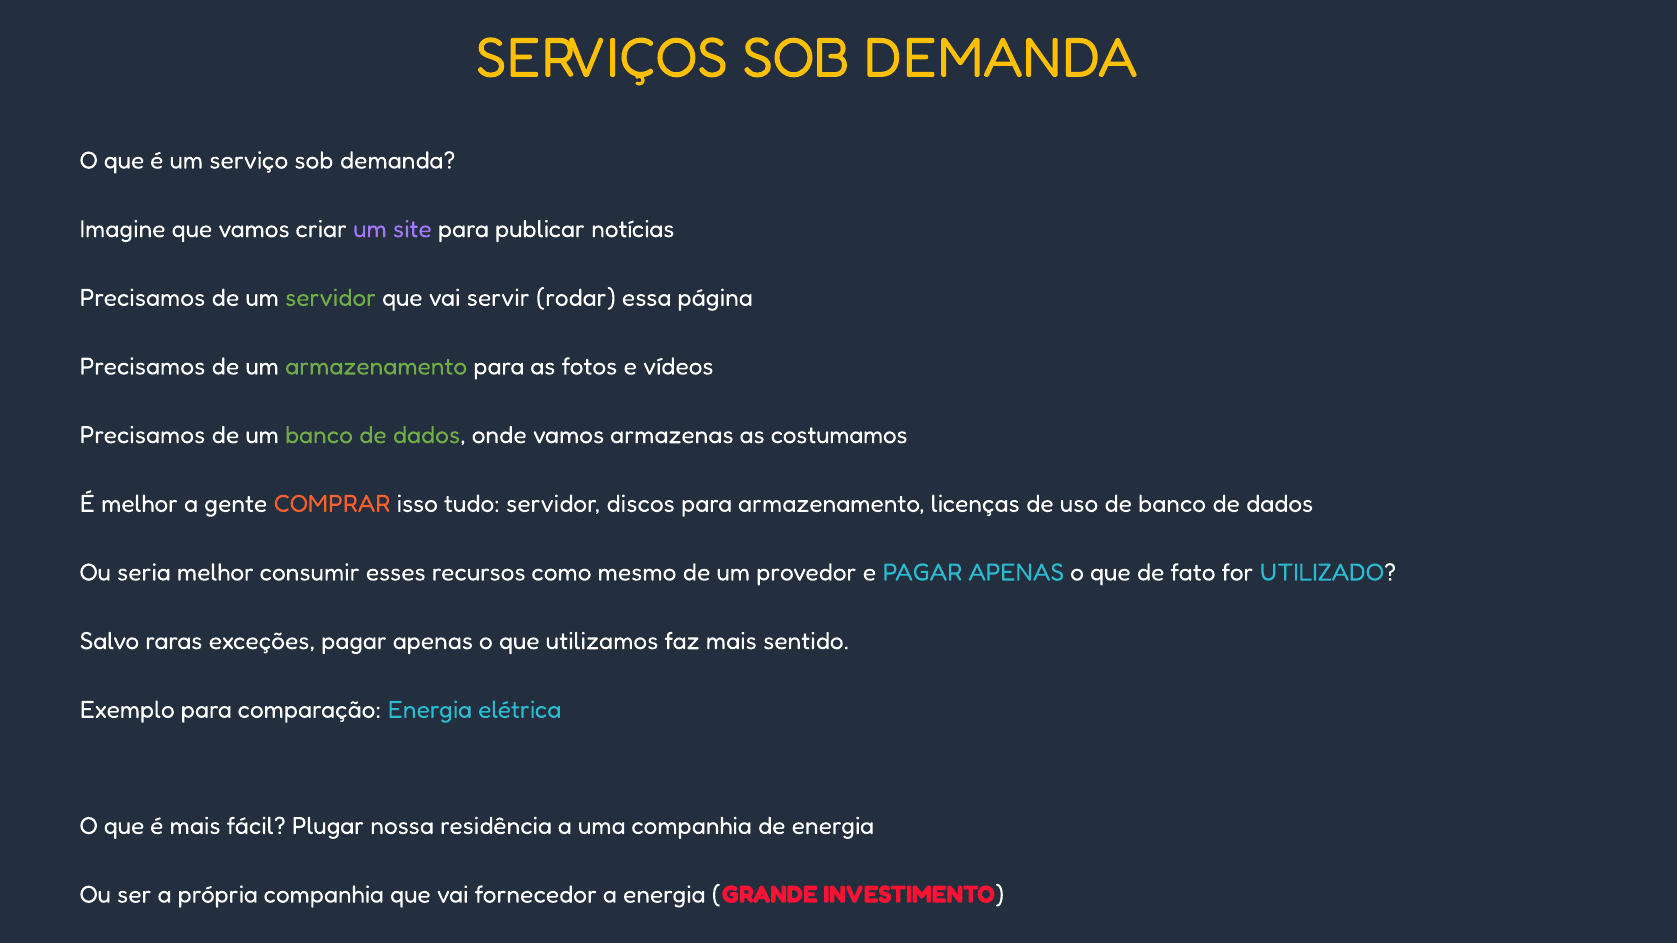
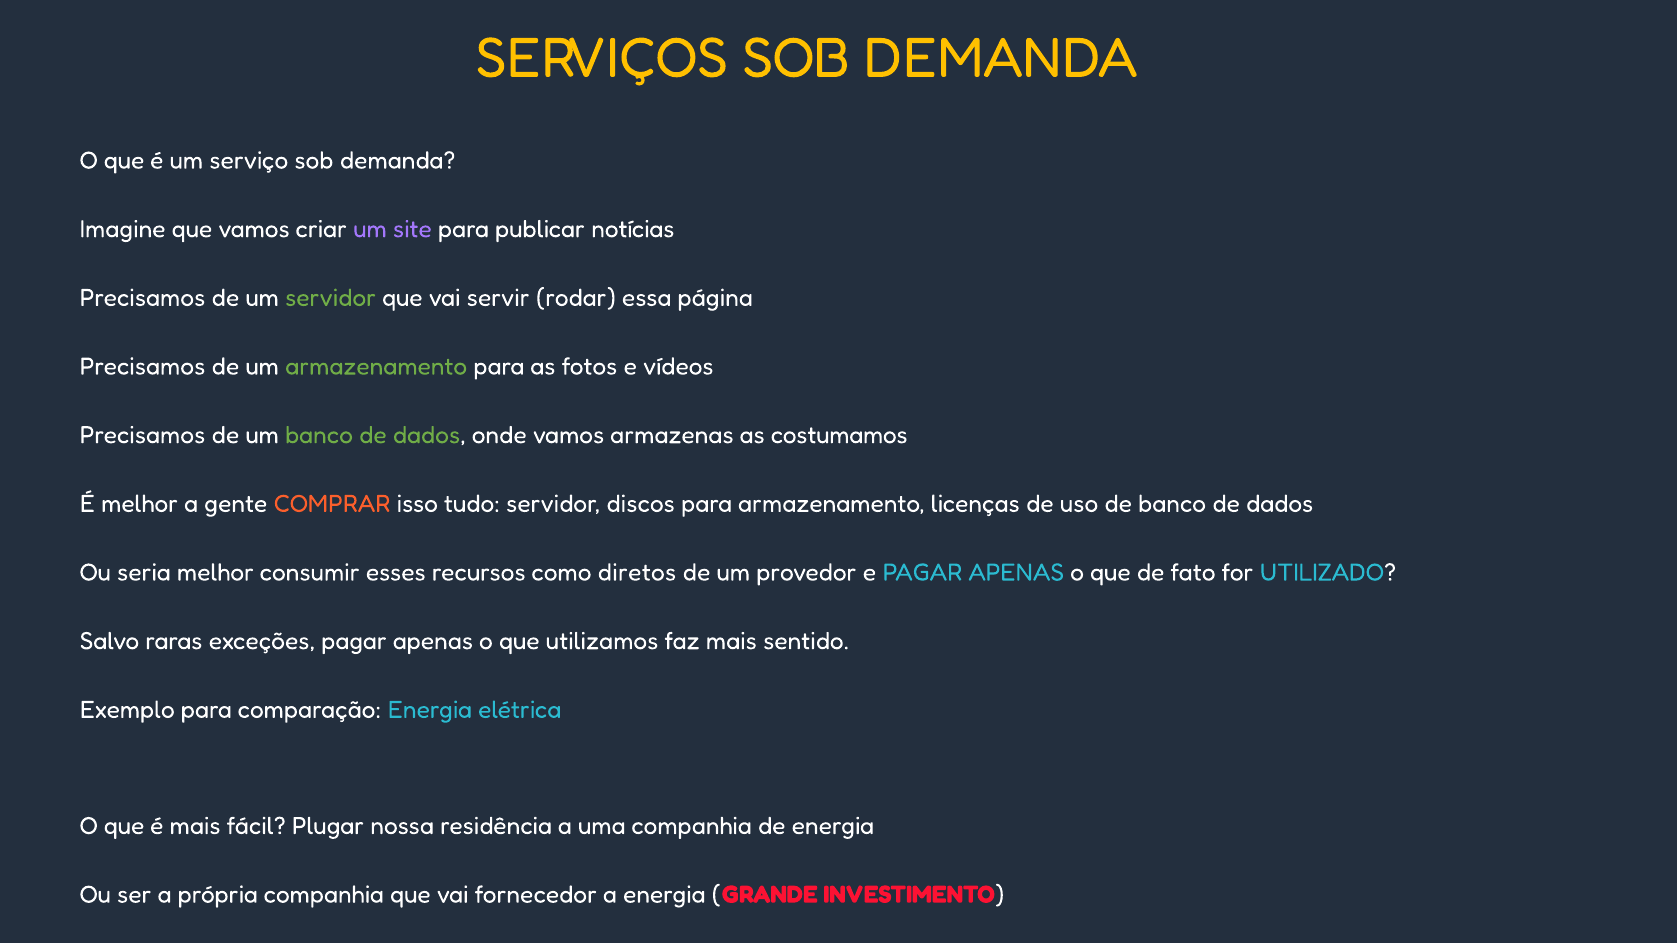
mesmo: mesmo -> diretos
